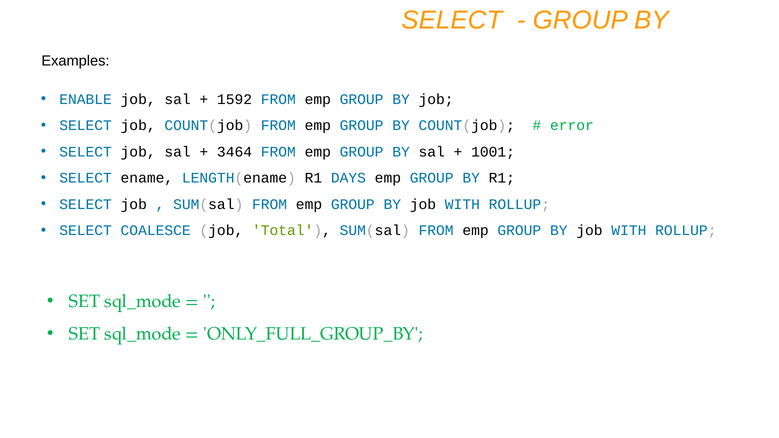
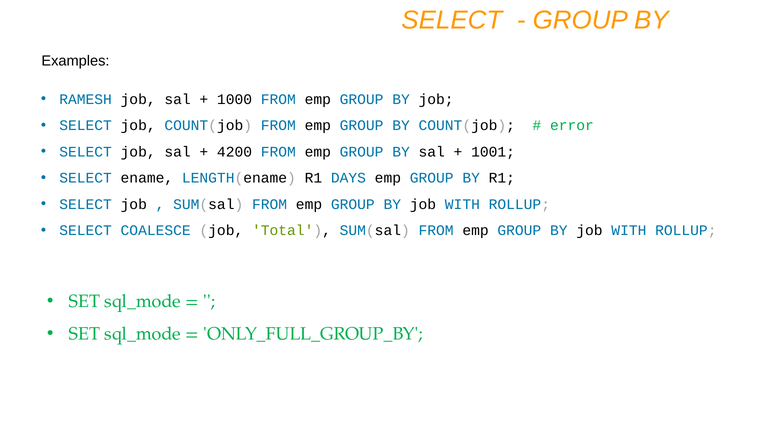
ENABLE: ENABLE -> RAMESH
1592: 1592 -> 1000
3464: 3464 -> 4200
